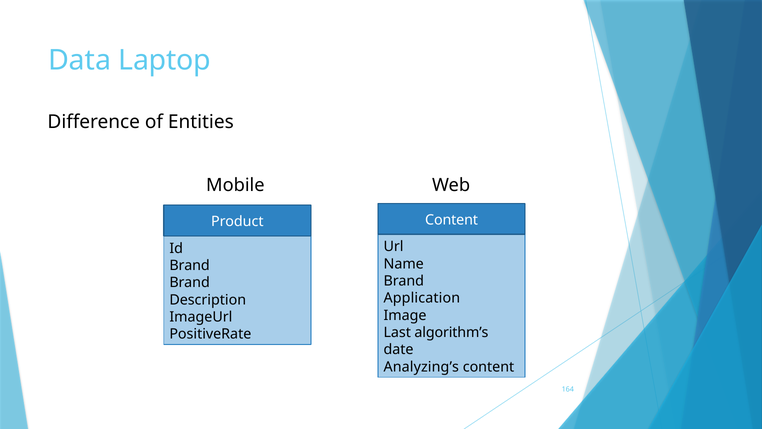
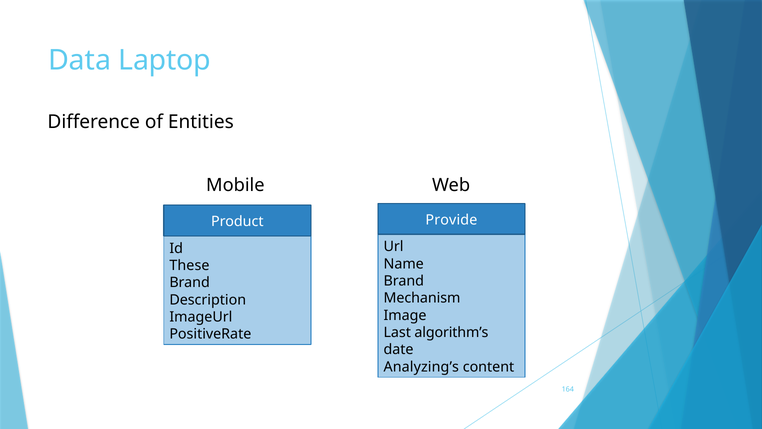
Content at (452, 220): Content -> Provide
Brand at (190, 265): Brand -> These
Application: Application -> Mechanism
